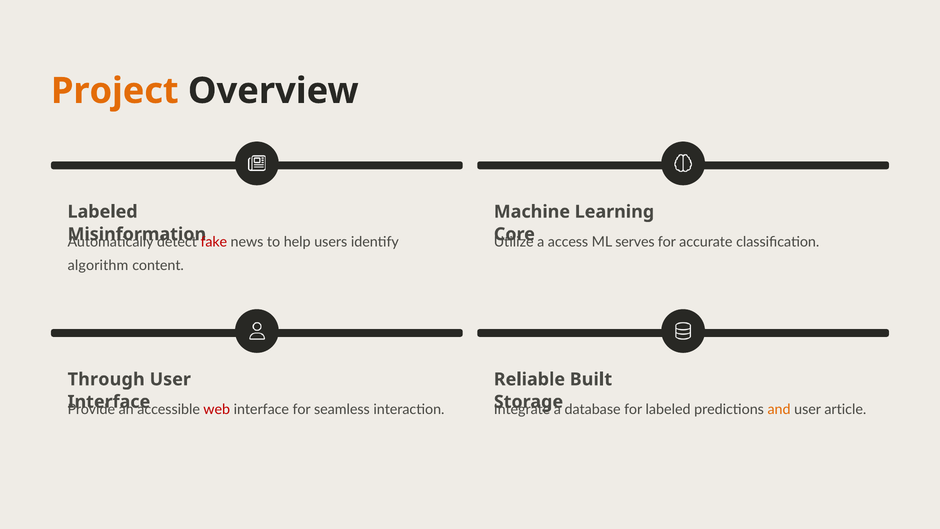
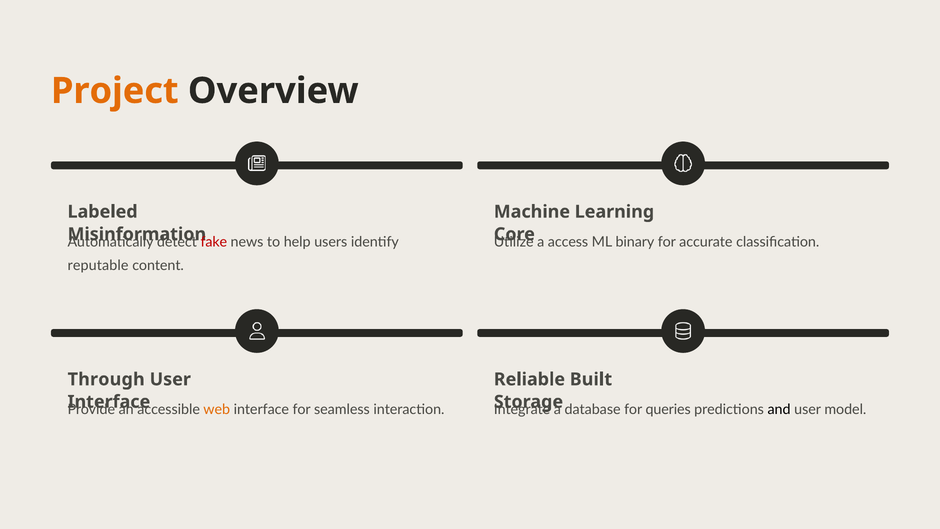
serves: serves -> binary
algorithm: algorithm -> reputable
web colour: red -> orange
for labeled: labeled -> queries
and colour: orange -> black
article: article -> model
